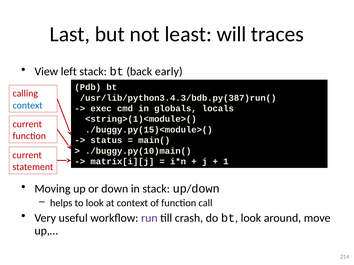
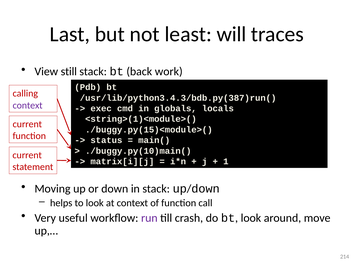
left: left -> still
early: early -> work
context at (28, 105) colour: blue -> purple
